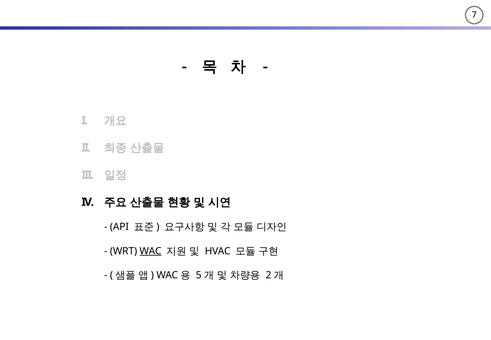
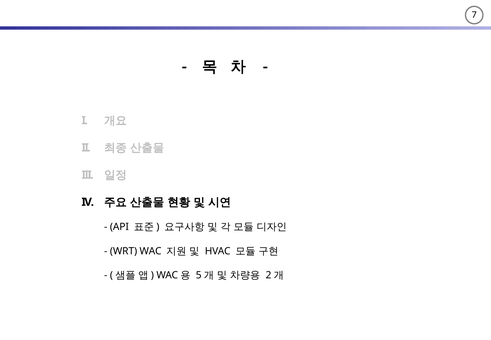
WAC underline: present -> none
